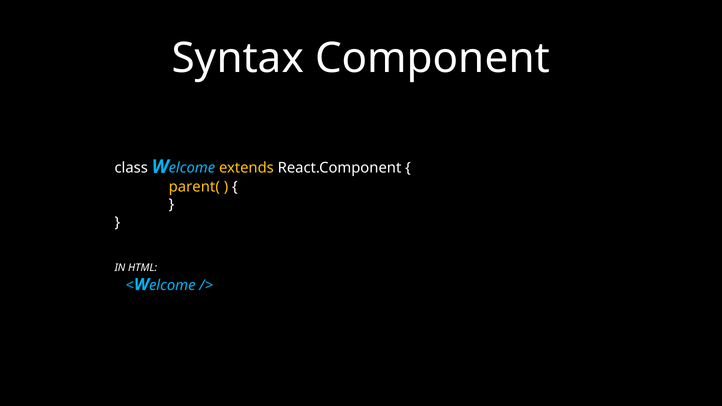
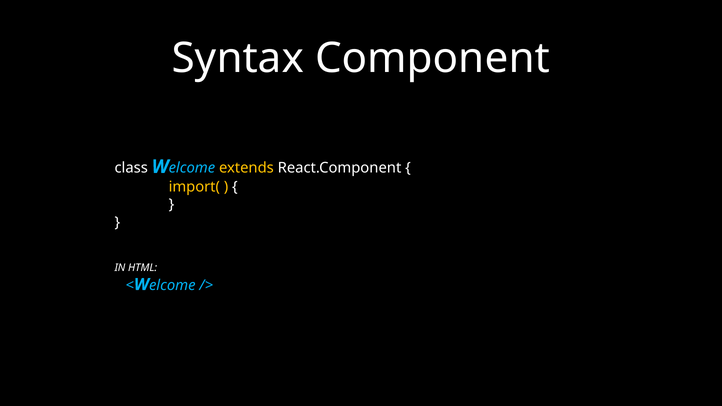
parent(: parent( -> import(
